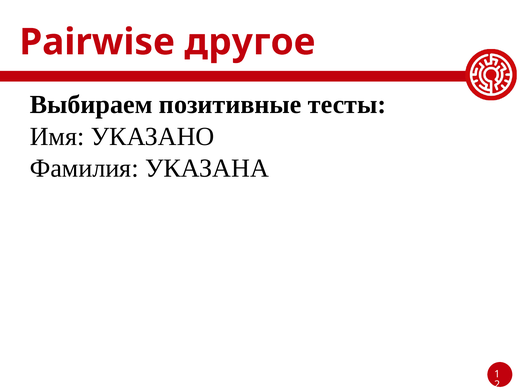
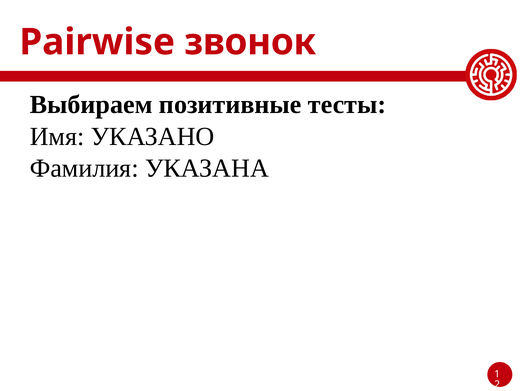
другое: другое -> звонок
